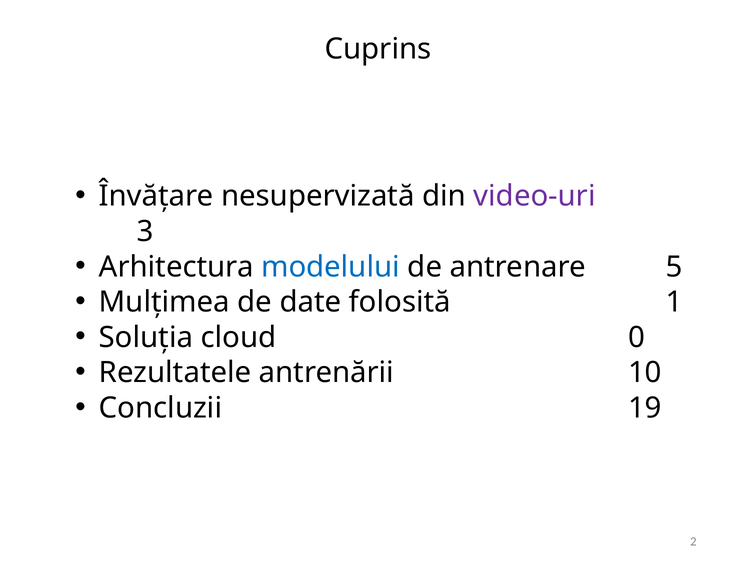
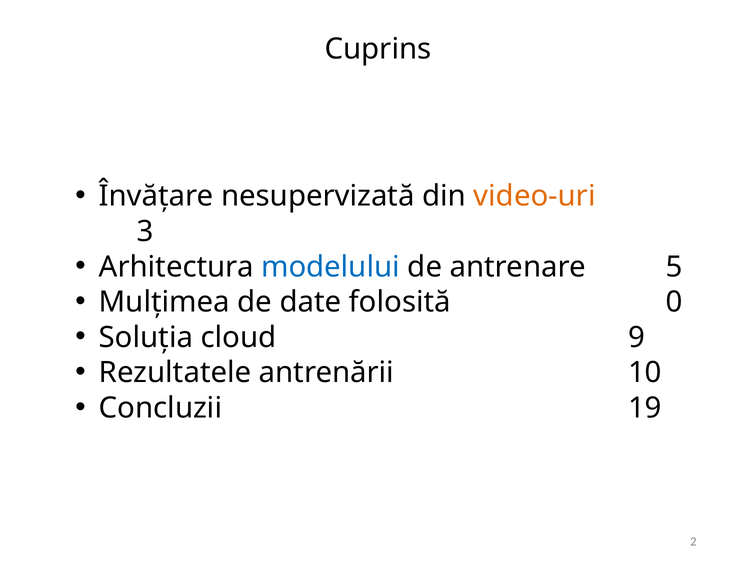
video-uri colour: purple -> orange
1: 1 -> 0
0: 0 -> 9
